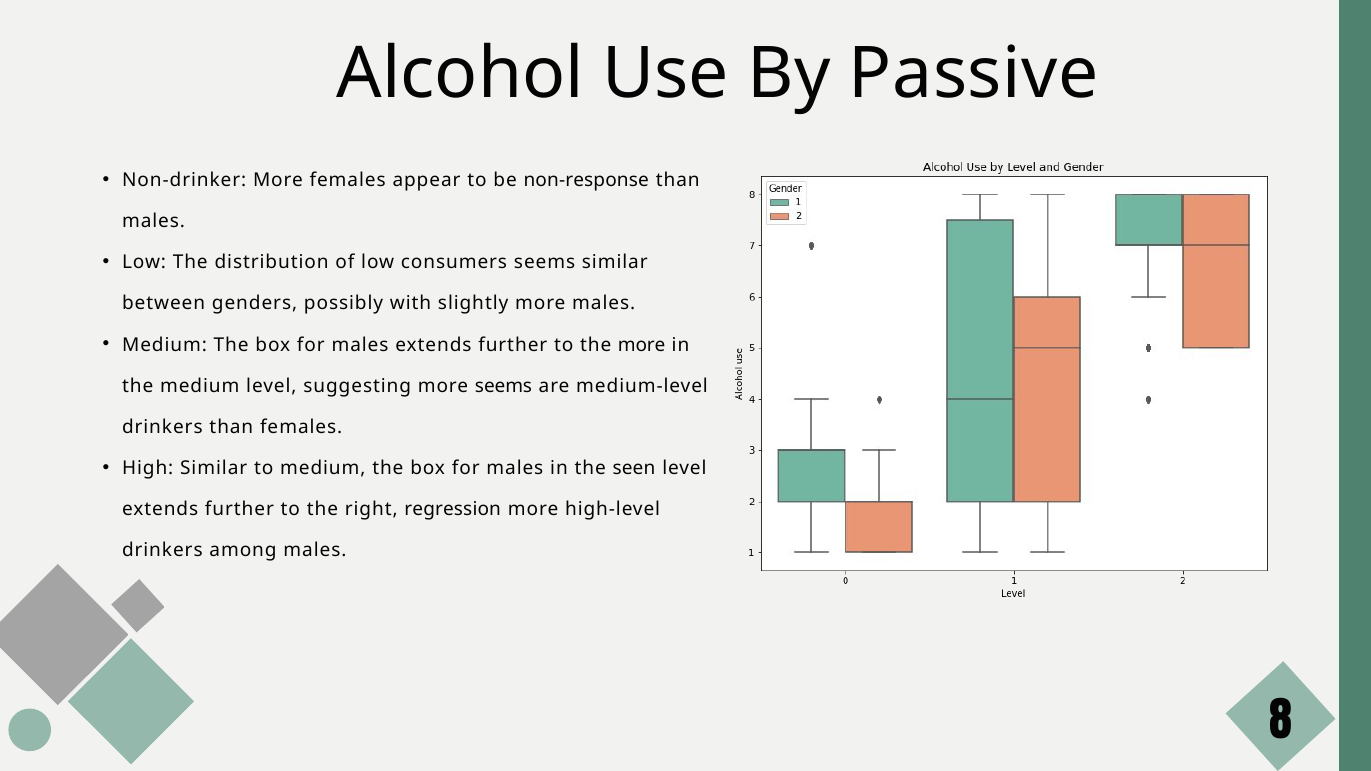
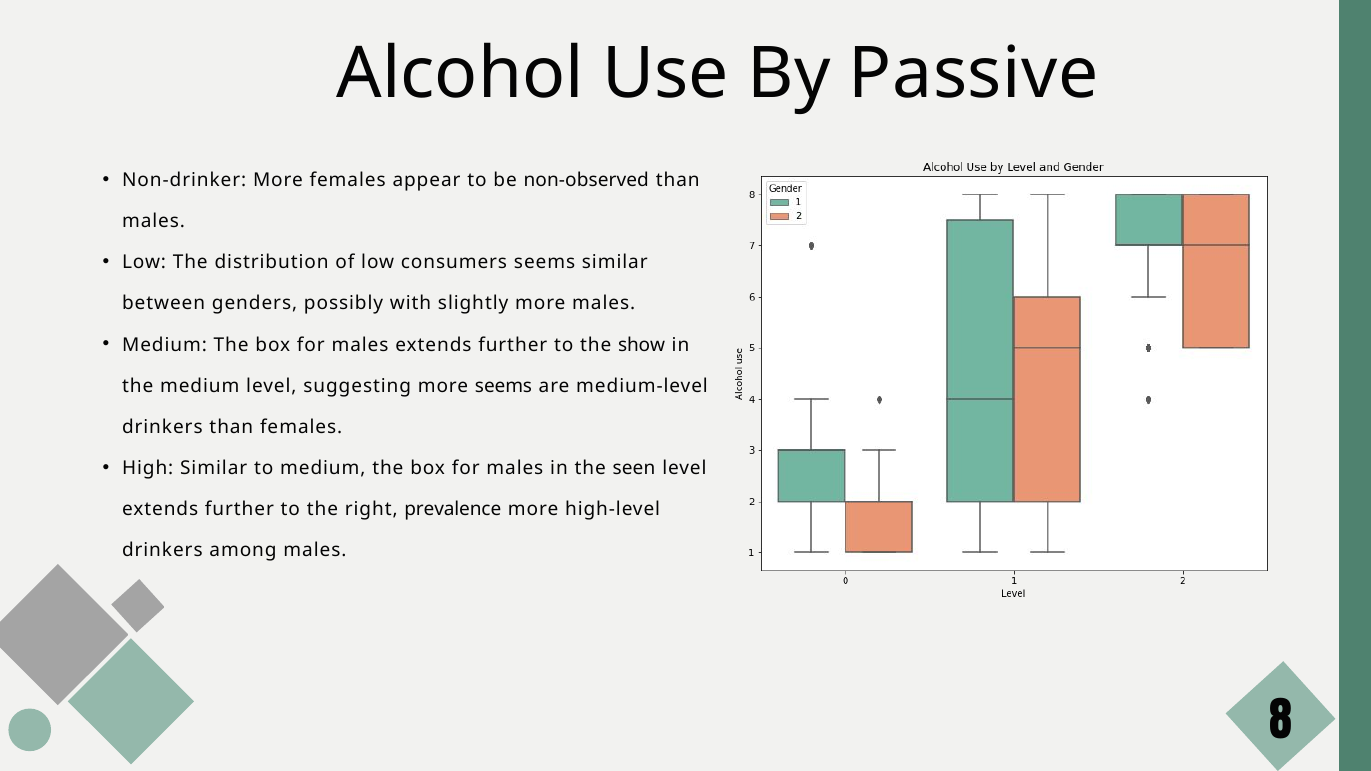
non-response: non-response -> non-observed
the more: more -> show
regression: regression -> prevalence
